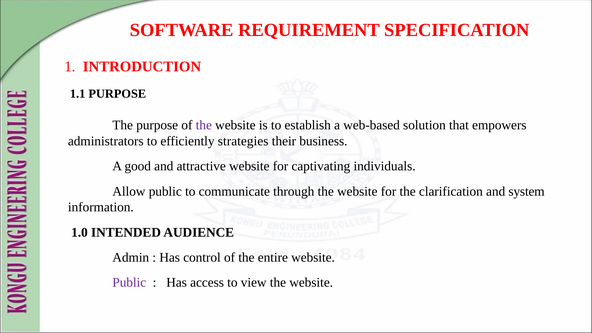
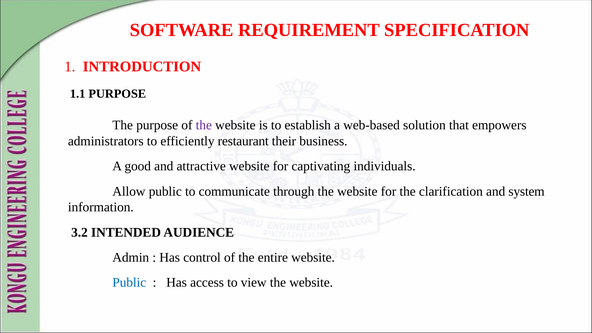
strategies: strategies -> restaurant
1.0: 1.0 -> 3.2
Public at (129, 283) colour: purple -> blue
